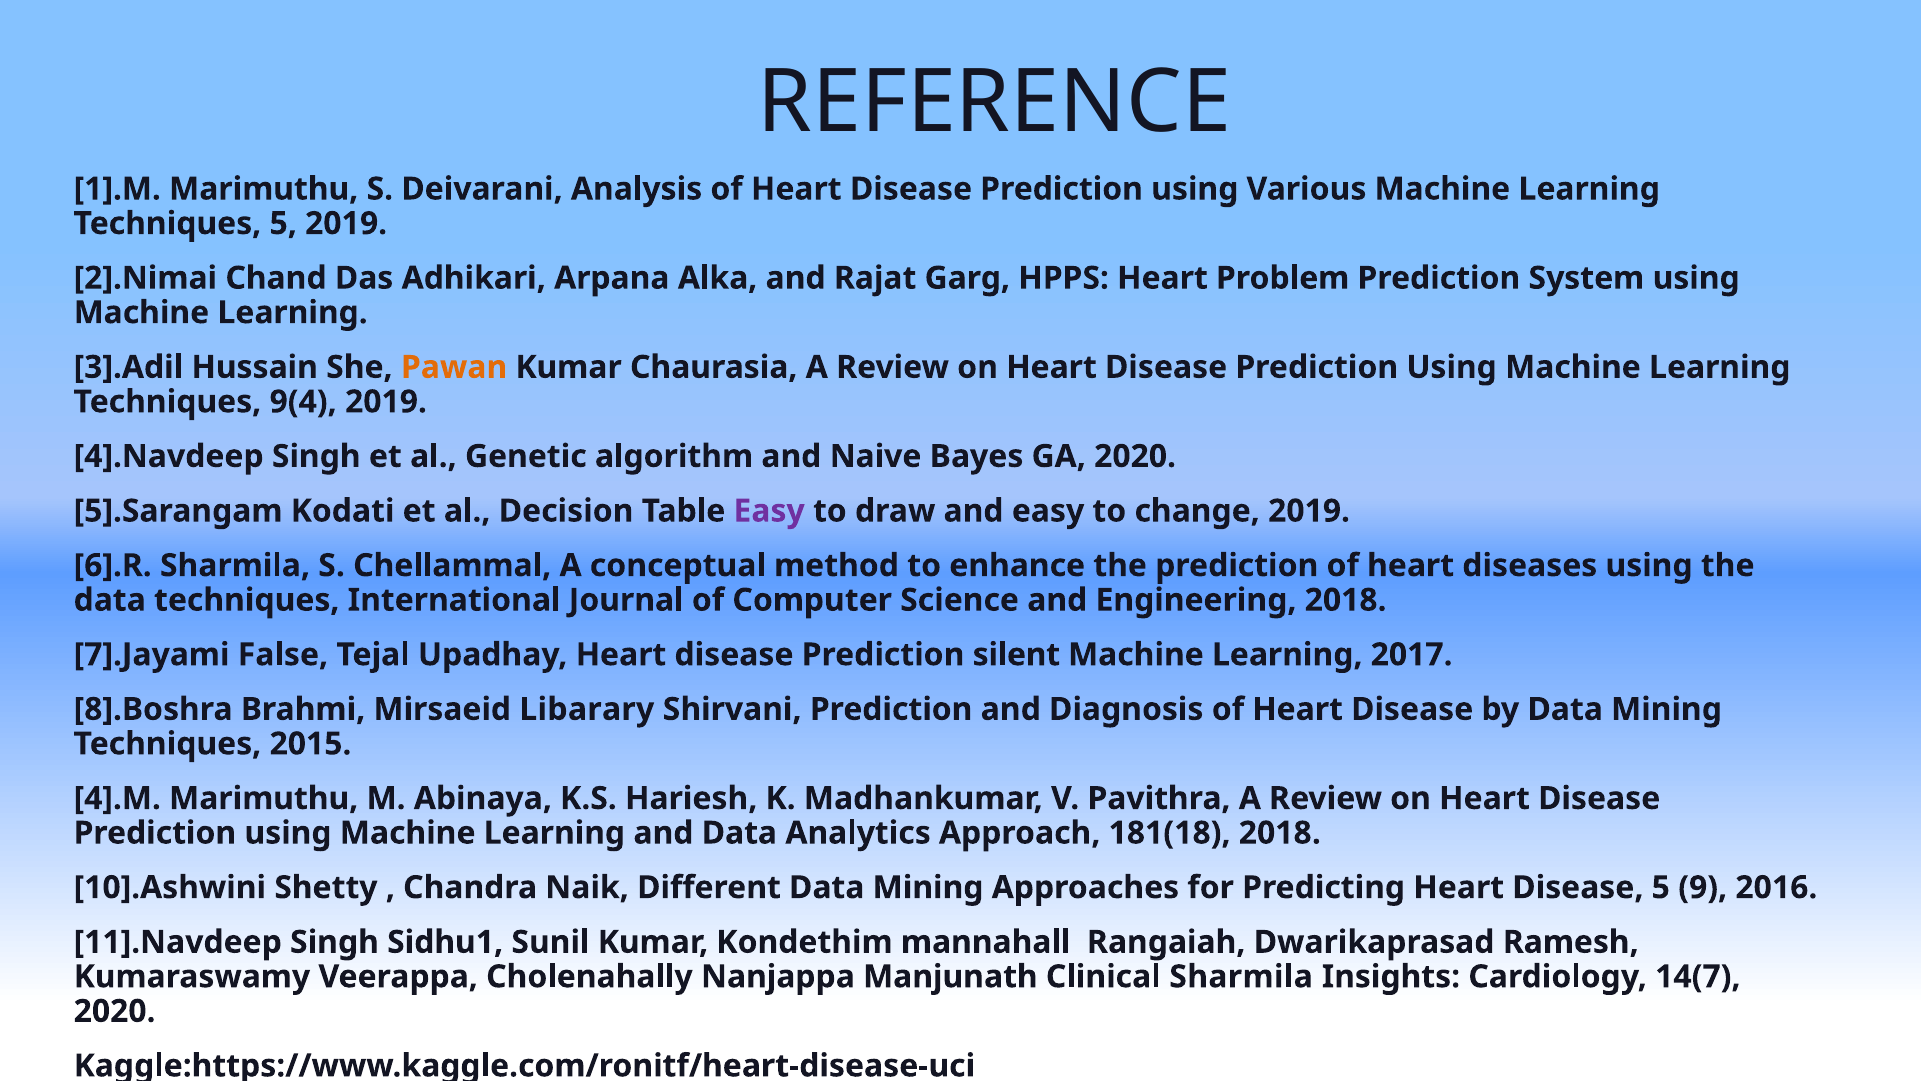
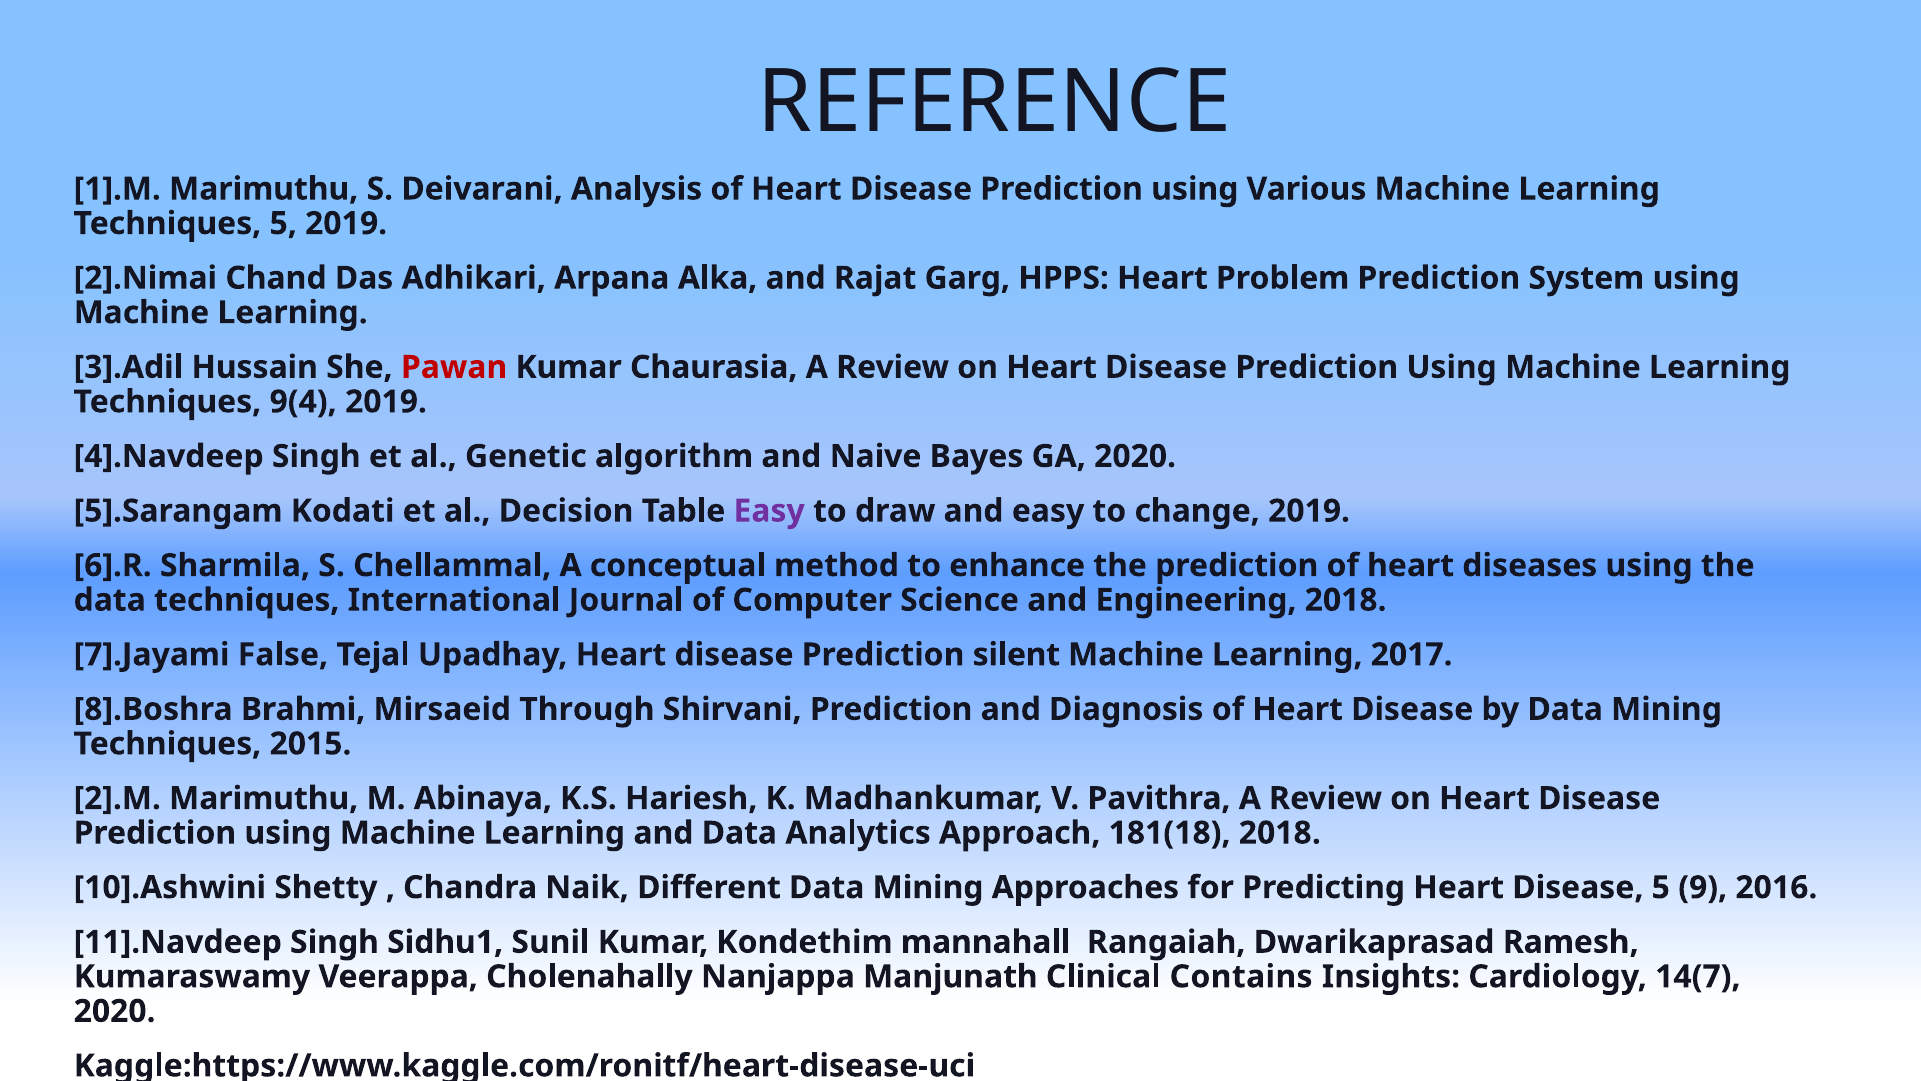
Pawan colour: orange -> red
Libarary: Libarary -> Through
4].M: 4].M -> 2].M
Clinical Sharmila: Sharmila -> Contains
